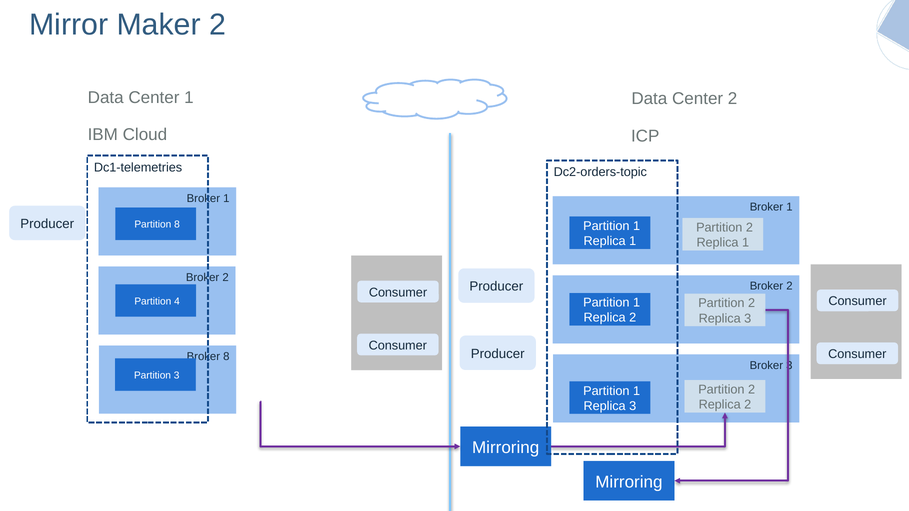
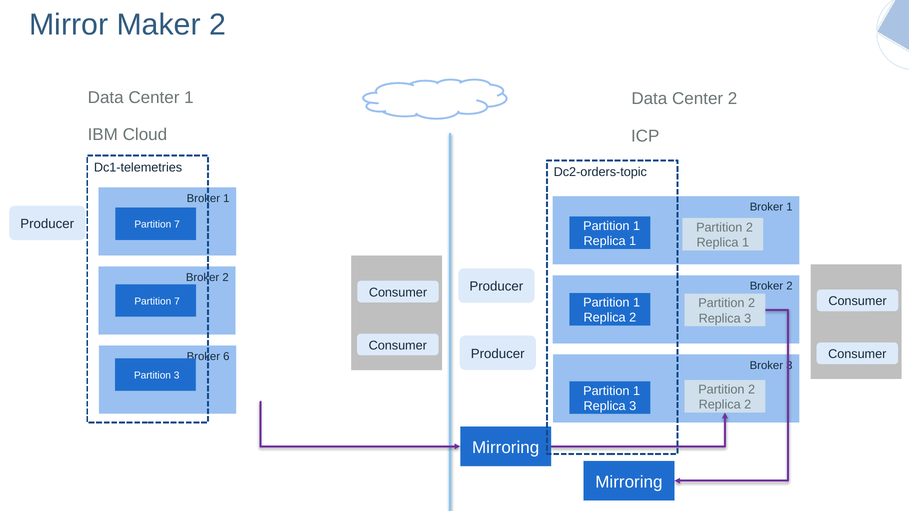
8 at (177, 225): 8 -> 7
4 at (177, 301): 4 -> 7
8 at (226, 357): 8 -> 6
